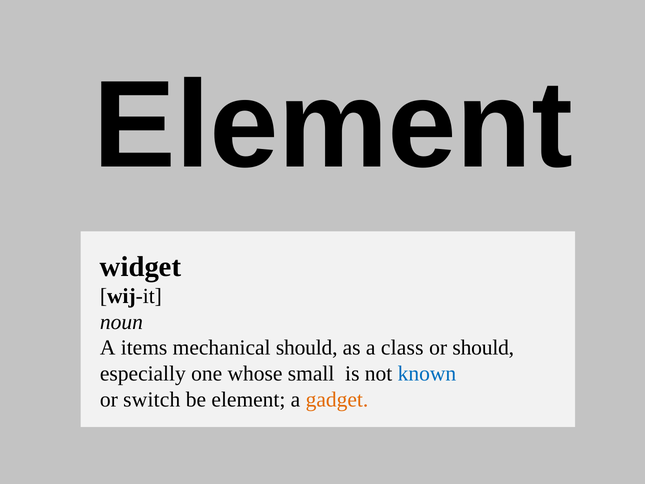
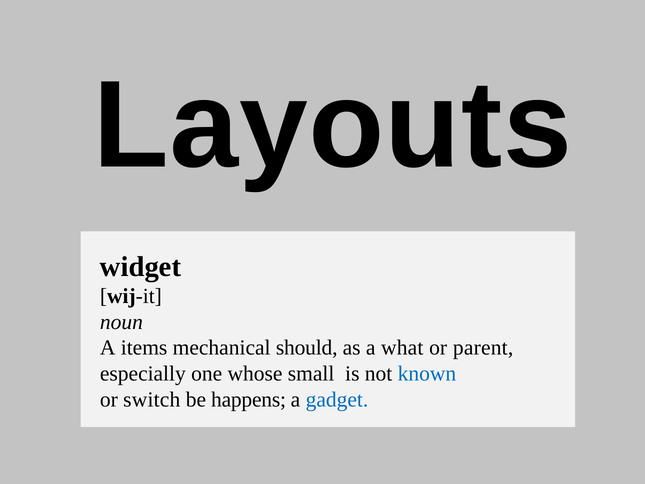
Element at (333, 126): Element -> Layouts
class: class -> what
or should: should -> parent
be element: element -> happens
gadget colour: orange -> blue
